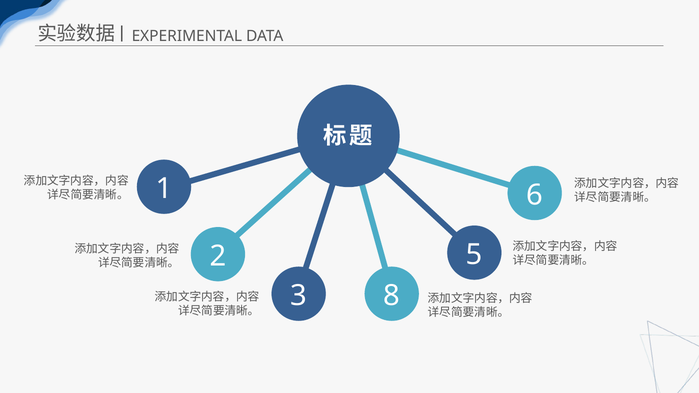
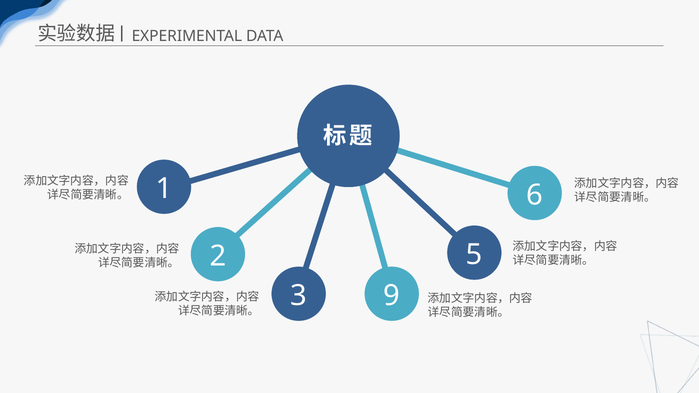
8: 8 -> 9
